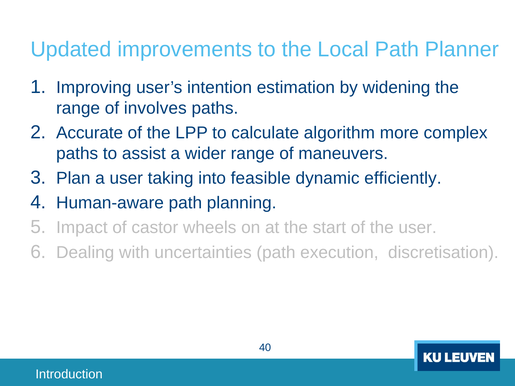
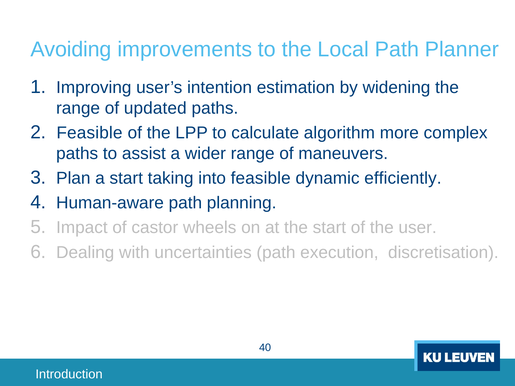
Updated: Updated -> Avoiding
involves: involves -> updated
Accurate at (90, 133): Accurate -> Feasible
a user: user -> start
